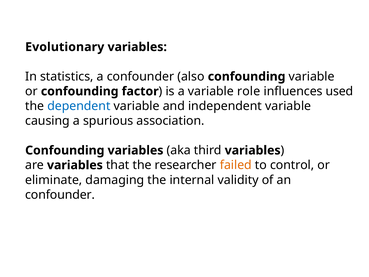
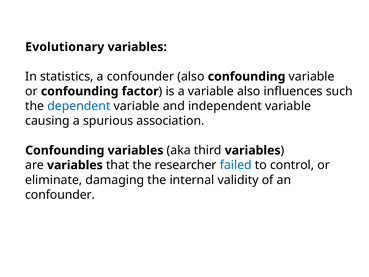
variable role: role -> also
used: used -> such
failed colour: orange -> blue
